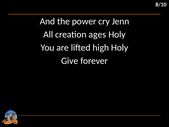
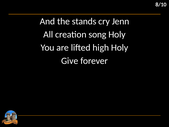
power: power -> stands
ages: ages -> song
